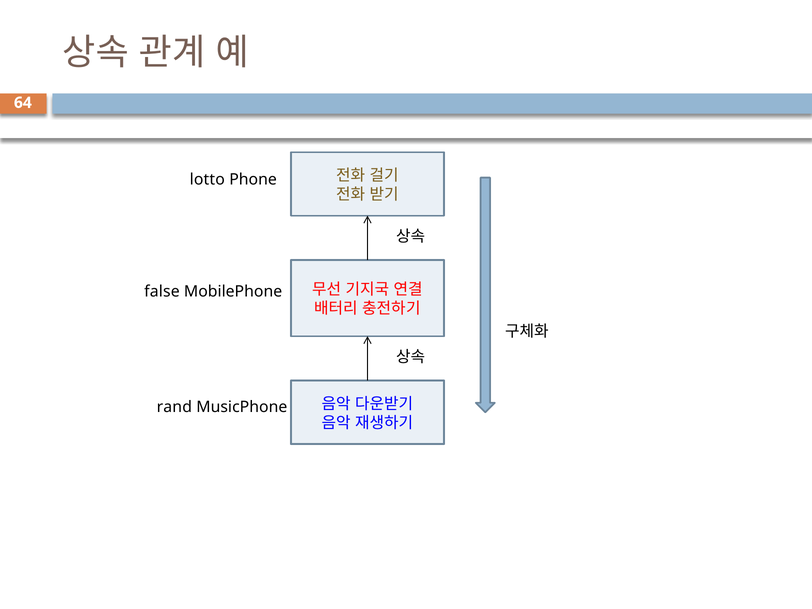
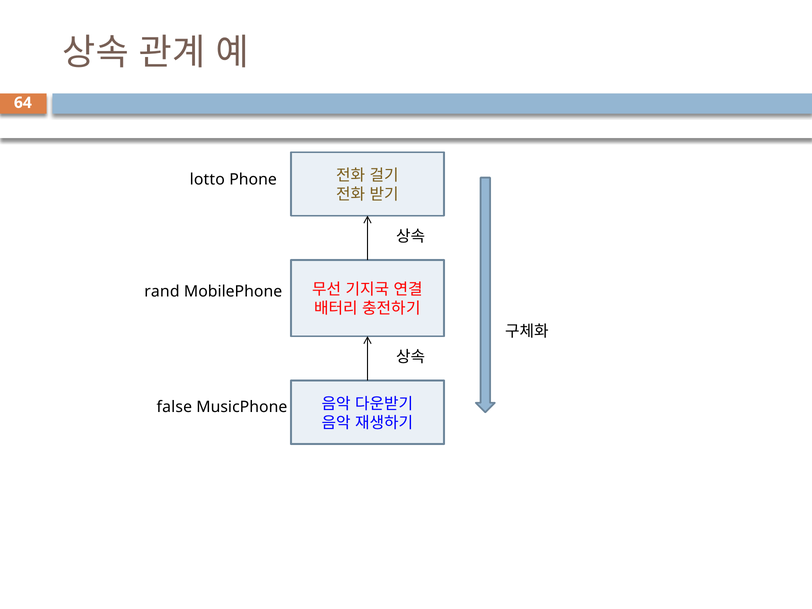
false: false -> rand
rand: rand -> false
